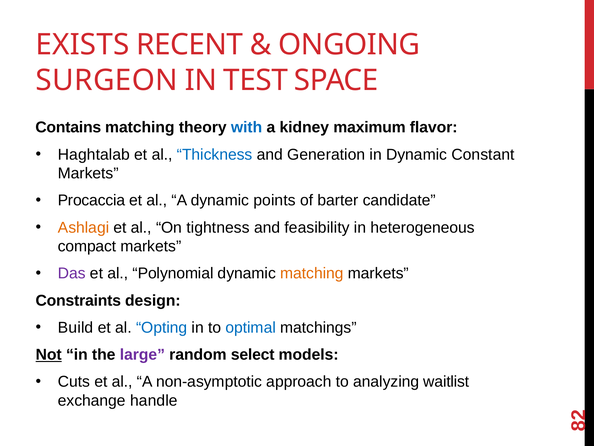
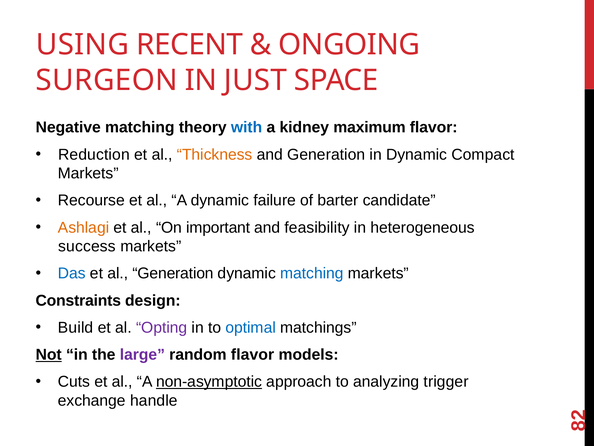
EXISTS: EXISTS -> USING
TEST: TEST -> JUST
Contains: Contains -> Negative
Haghtalab: Haghtalab -> Reduction
Thickness colour: blue -> orange
Constant: Constant -> Compact
Procaccia: Procaccia -> Recourse
points: points -> failure
tightness: tightness -> important
compact: compact -> success
Das colour: purple -> blue
al Polynomial: Polynomial -> Generation
matching at (312, 273) colour: orange -> blue
Opting colour: blue -> purple
random select: select -> flavor
non-asymptotic underline: none -> present
waitlist: waitlist -> trigger
